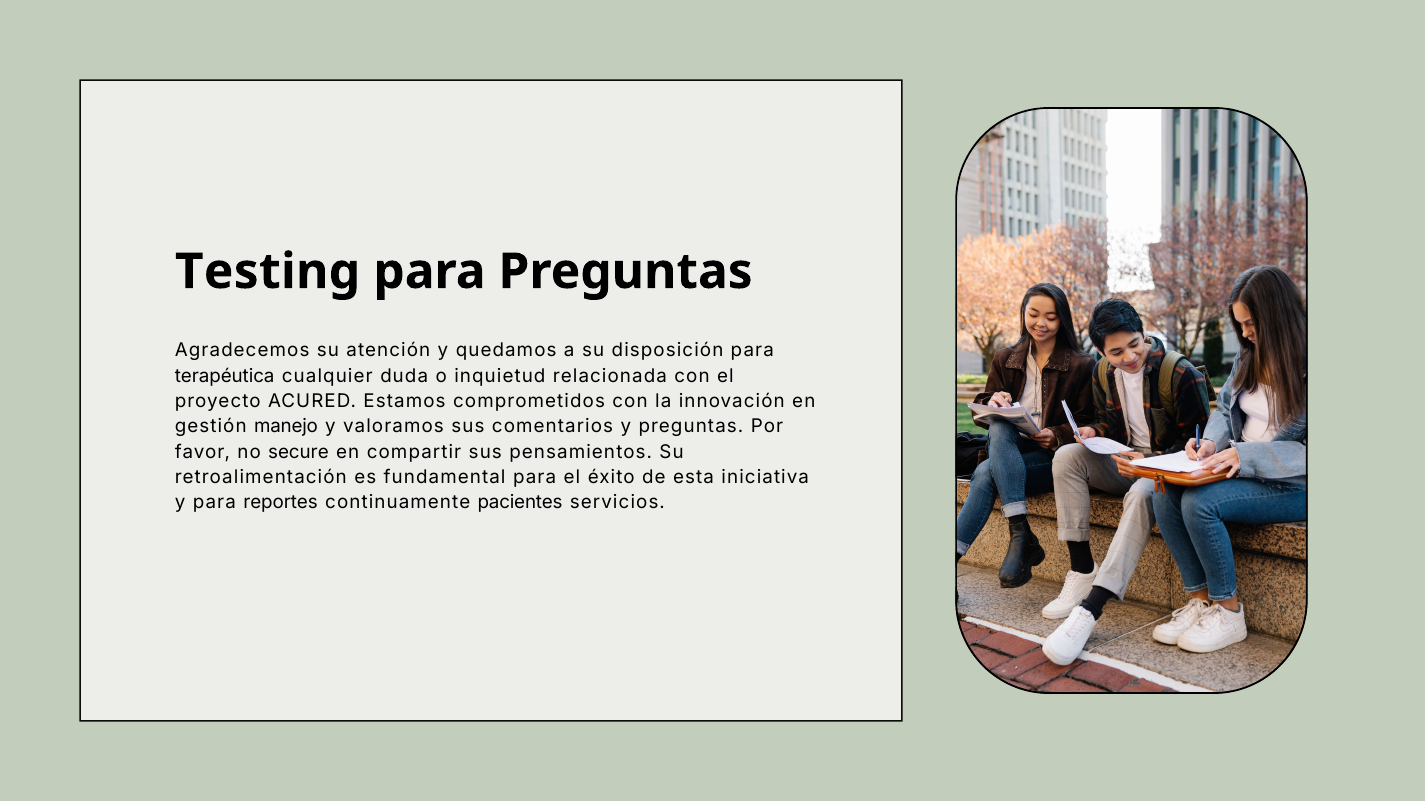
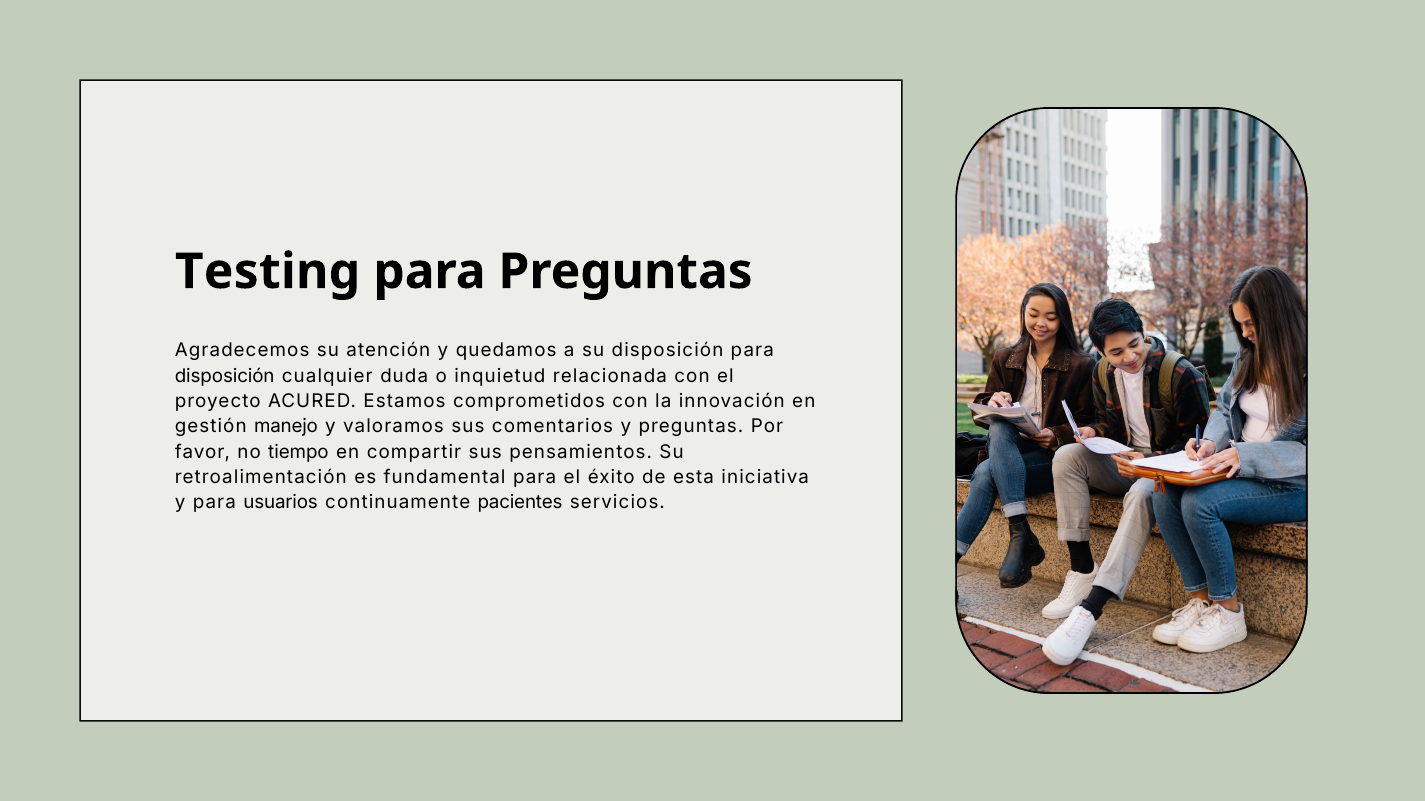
terapéutica at (225, 376): terapéutica -> disposición
secure: secure -> tiempo
reportes: reportes -> usuarios
